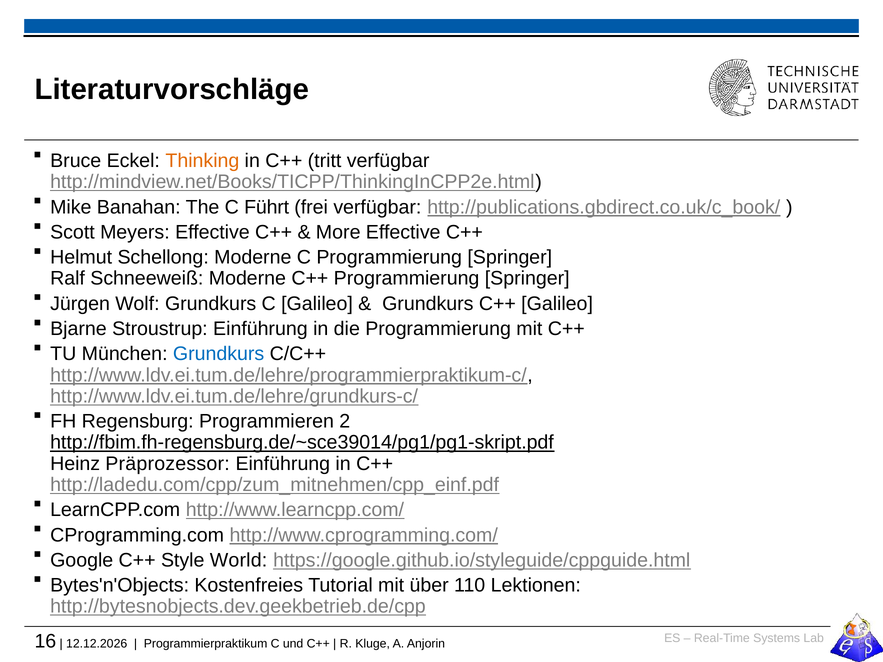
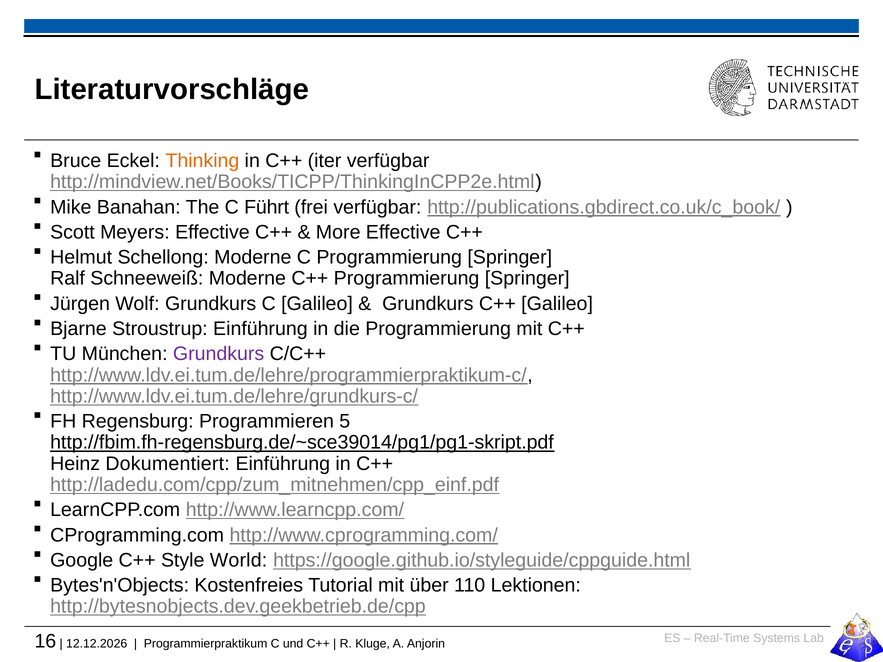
tritt: tritt -> iter
Grundkurs at (219, 354) colour: blue -> purple
2: 2 -> 5
Präprozessor: Präprozessor -> Dokumentiert
